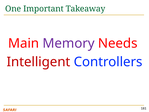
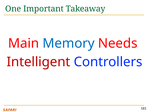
Memory colour: purple -> blue
